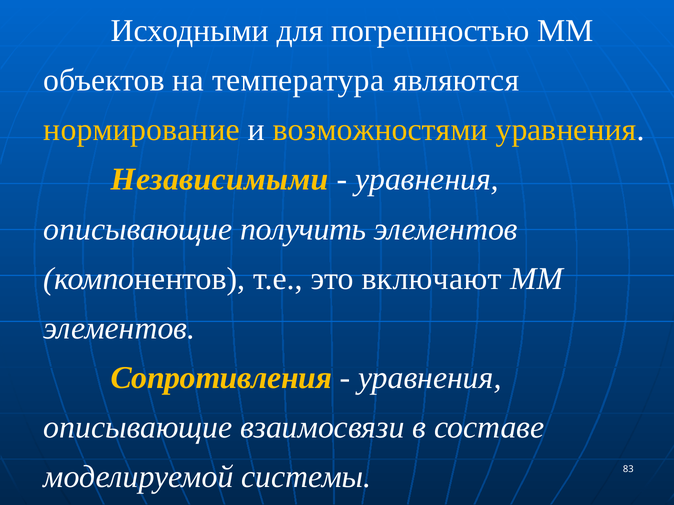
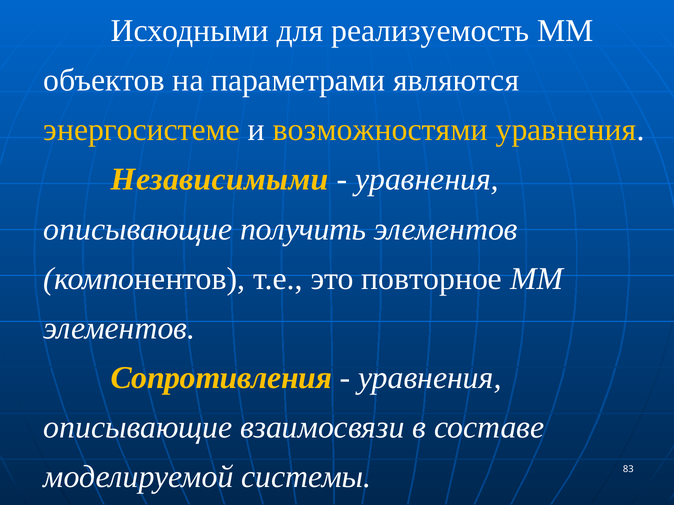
погрешностью: погрешностью -> реализуемость
температура: температура -> параметрами
нормирование: нормирование -> энергосистеме
включают: включают -> повторное
